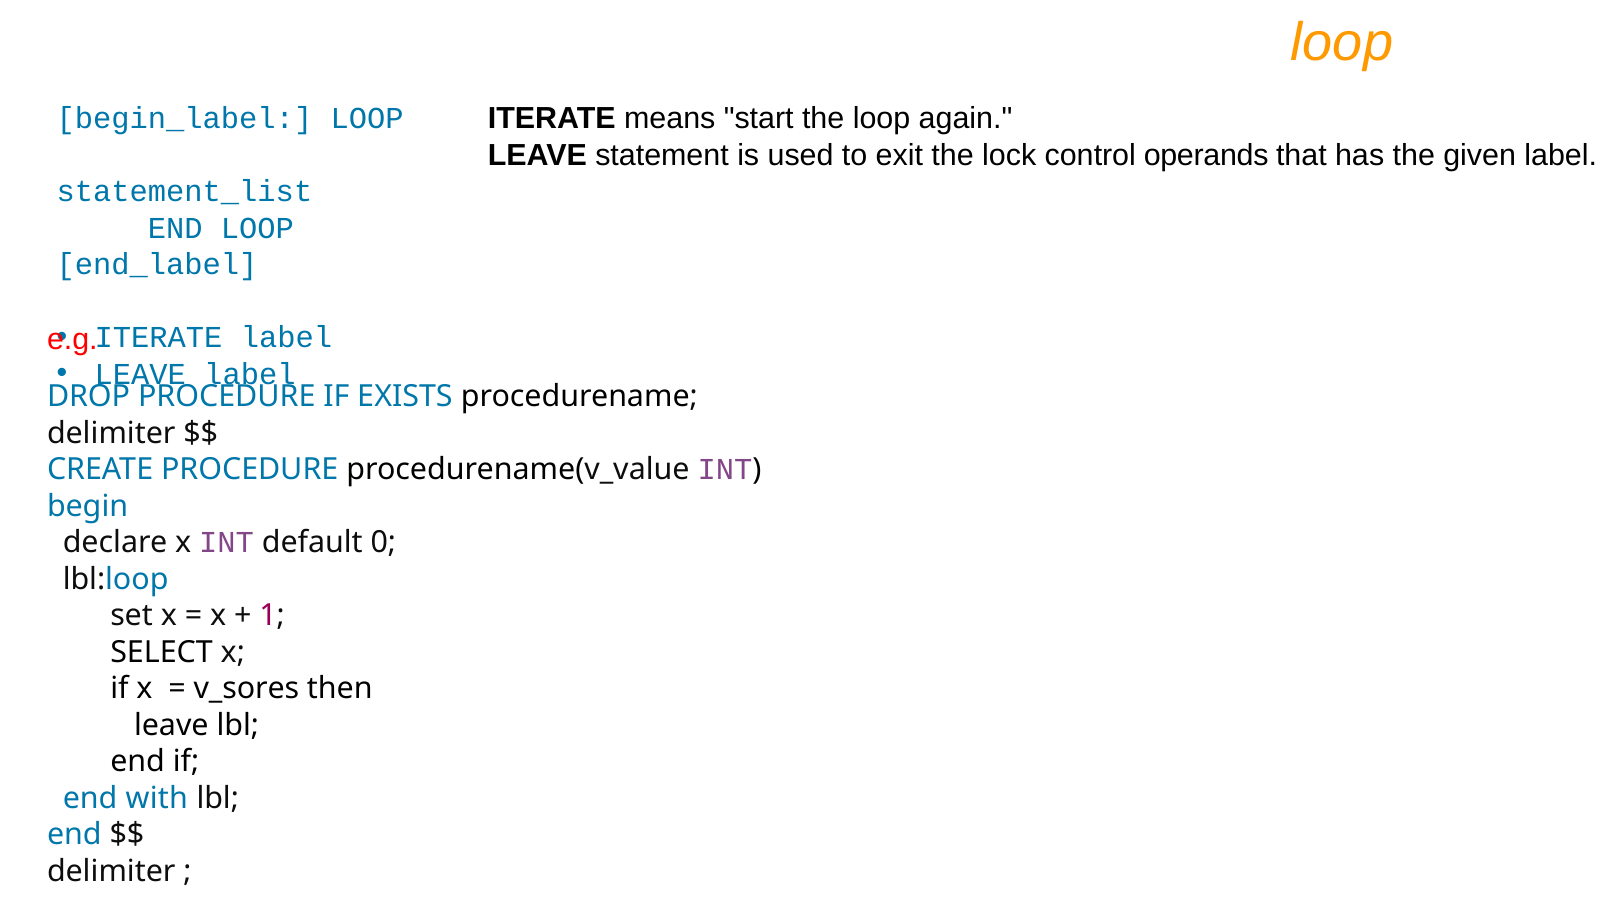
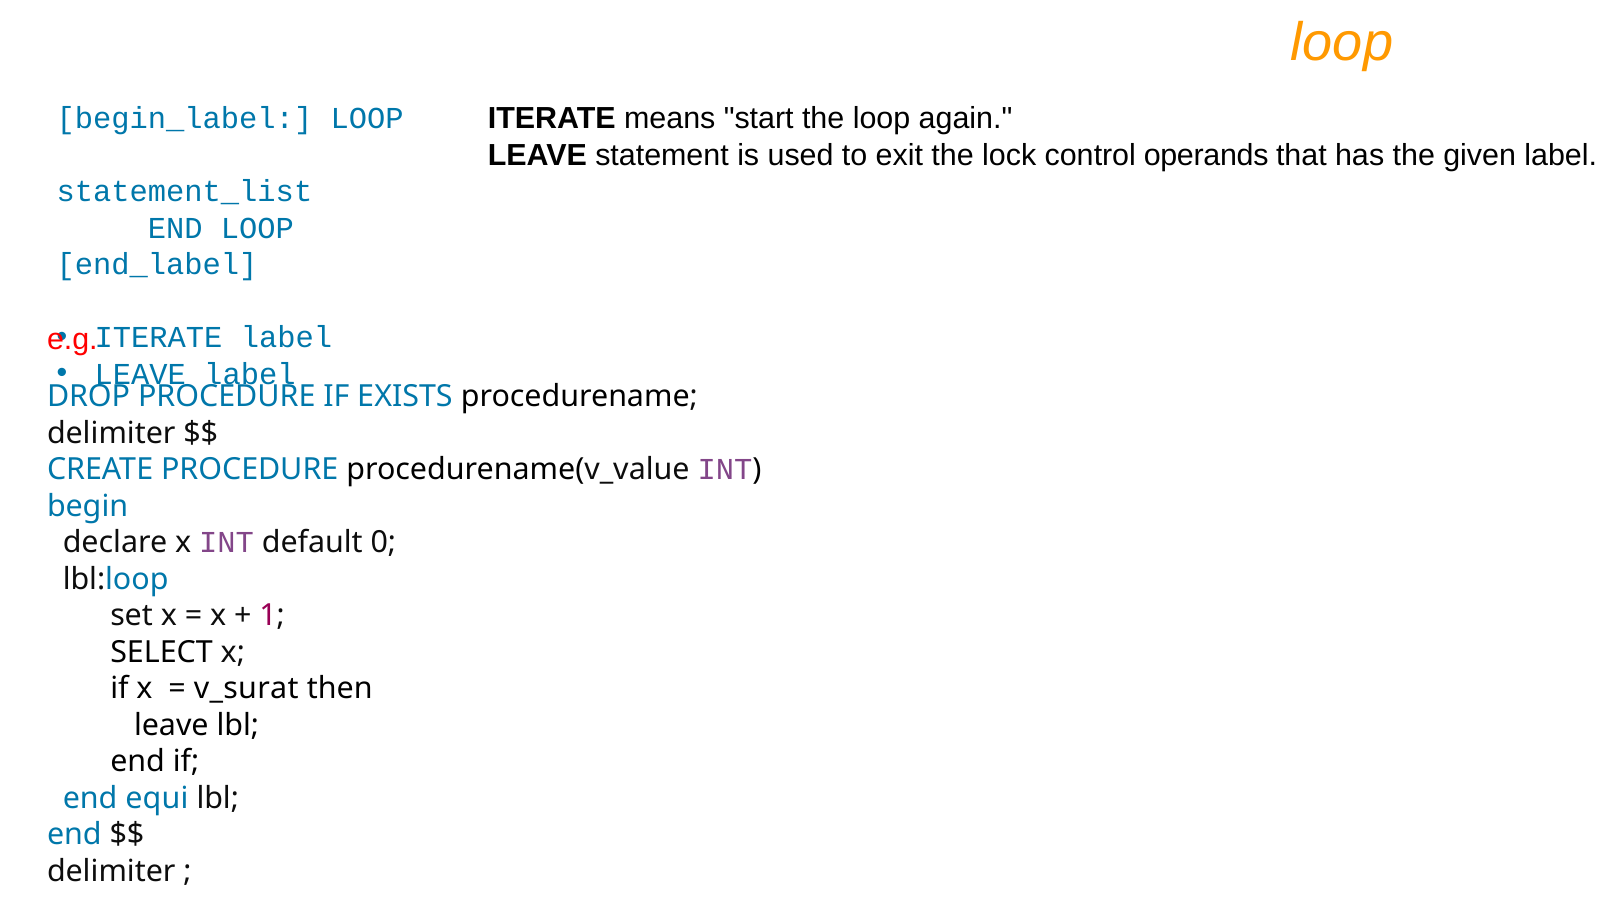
v_sores: v_sores -> v_surat
with: with -> equi
